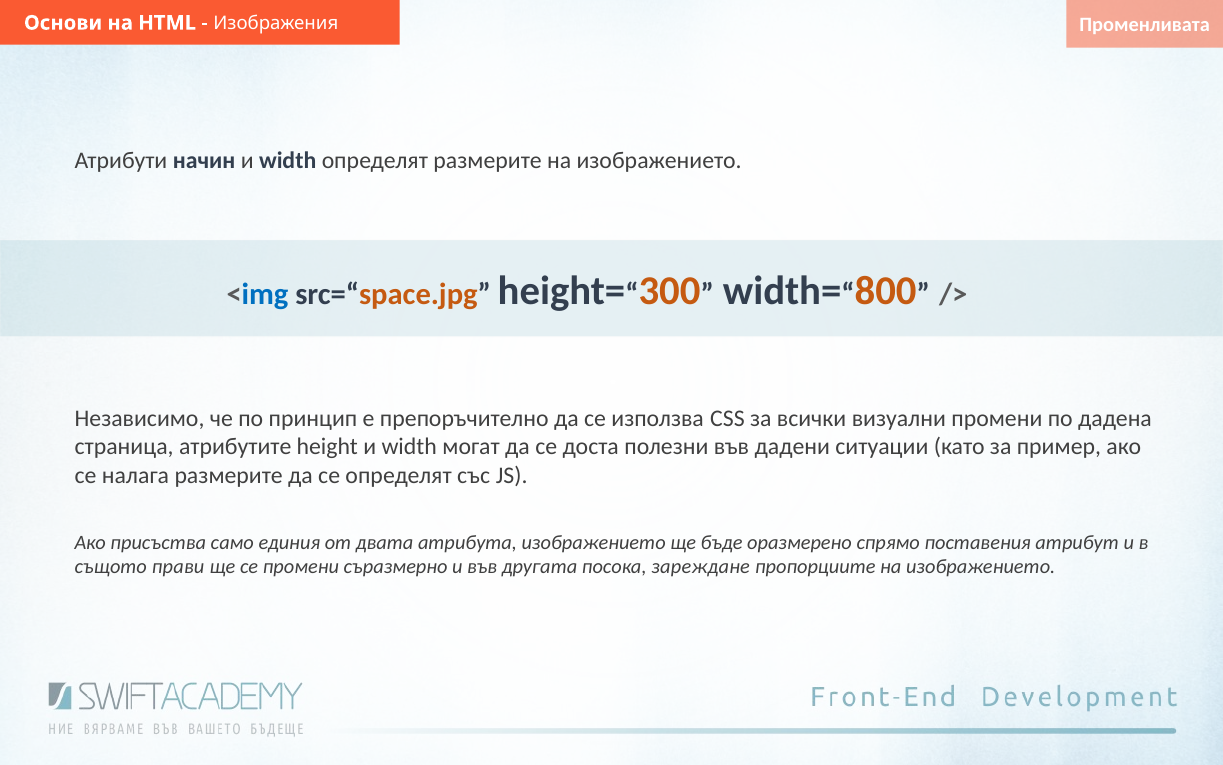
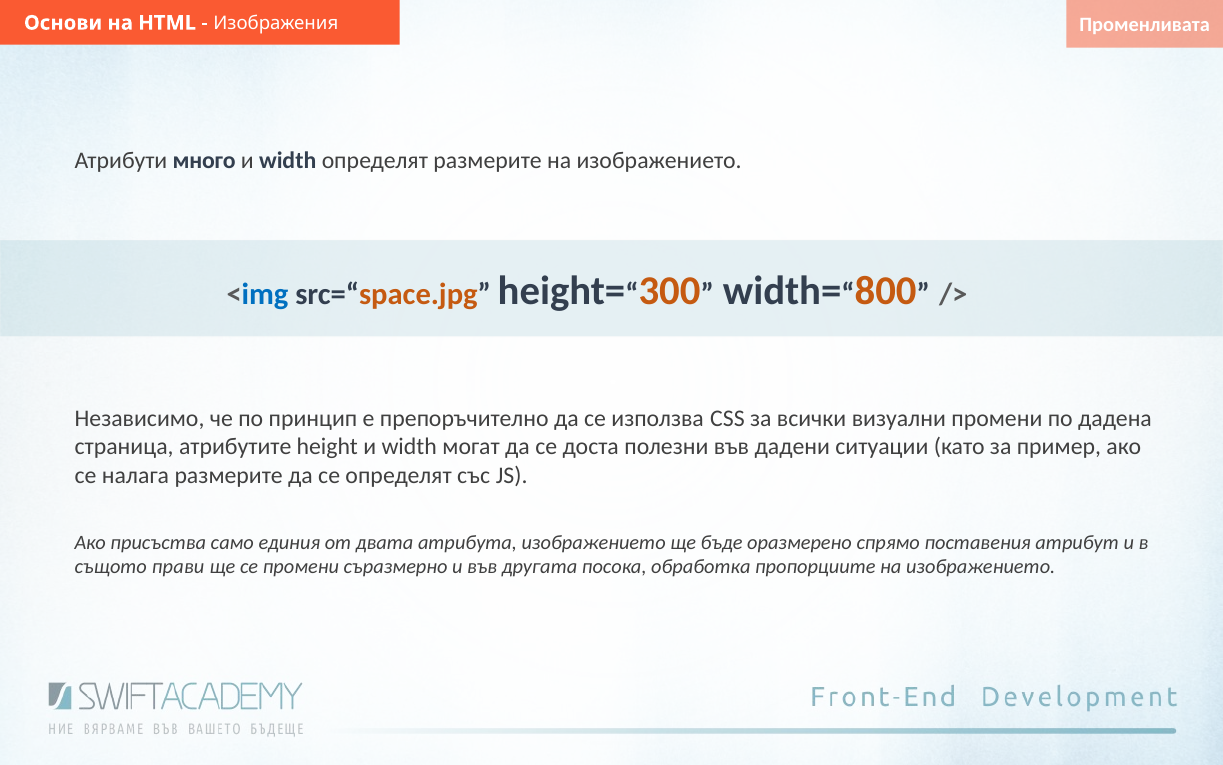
начин: начин -> много
зареждане: зареждане -> обработка
